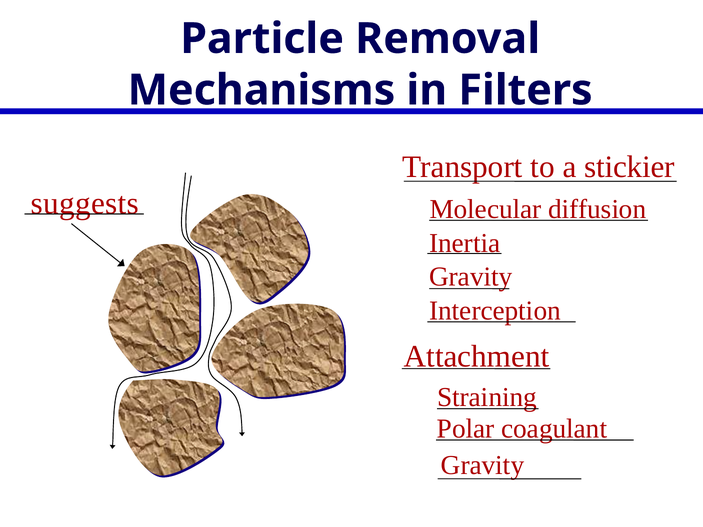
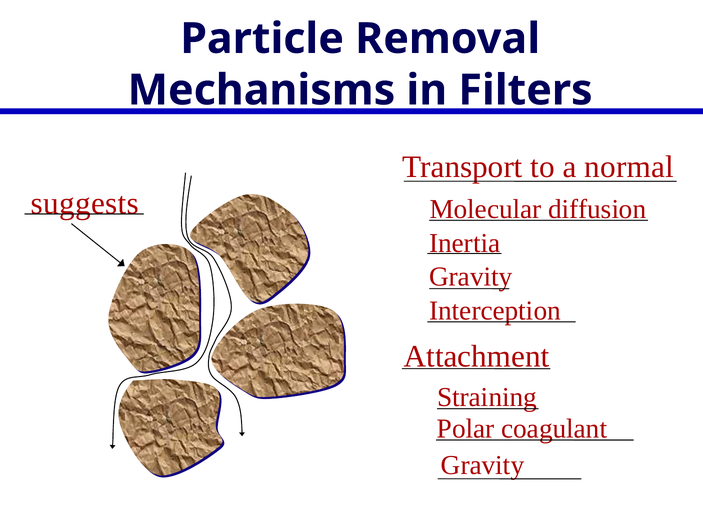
stickier: stickier -> normal
